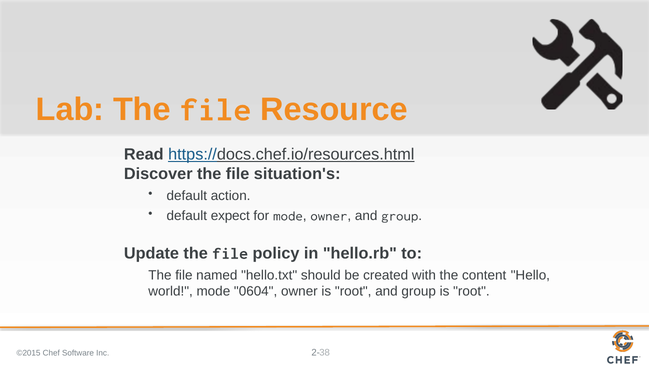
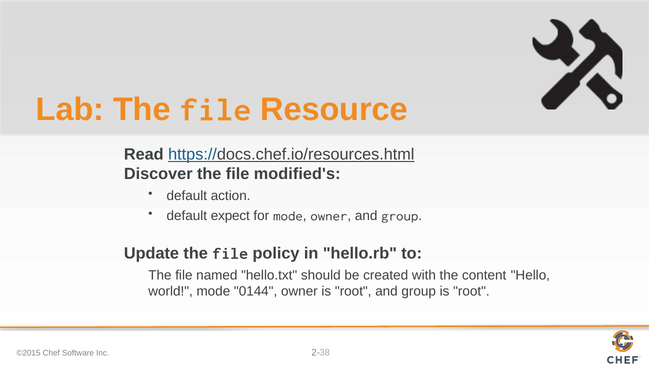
situation's: situation's -> modified's
0604: 0604 -> 0144
